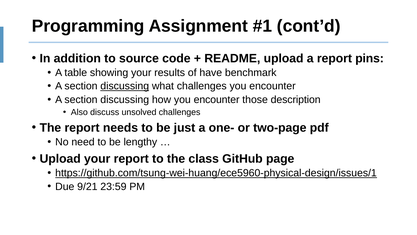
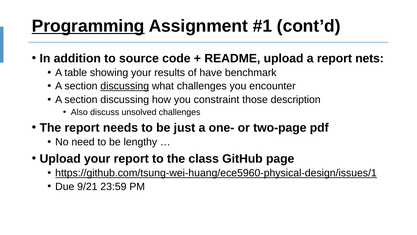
Programming underline: none -> present
pins: pins -> nets
how you encounter: encounter -> constraint
